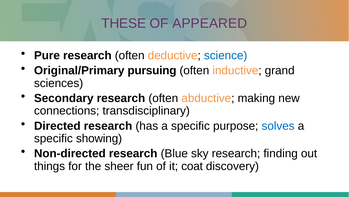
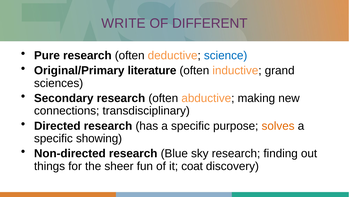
THESE: THESE -> WRITE
APPEARED: APPEARED -> DIFFERENT
pursuing: pursuing -> literature
solves colour: blue -> orange
